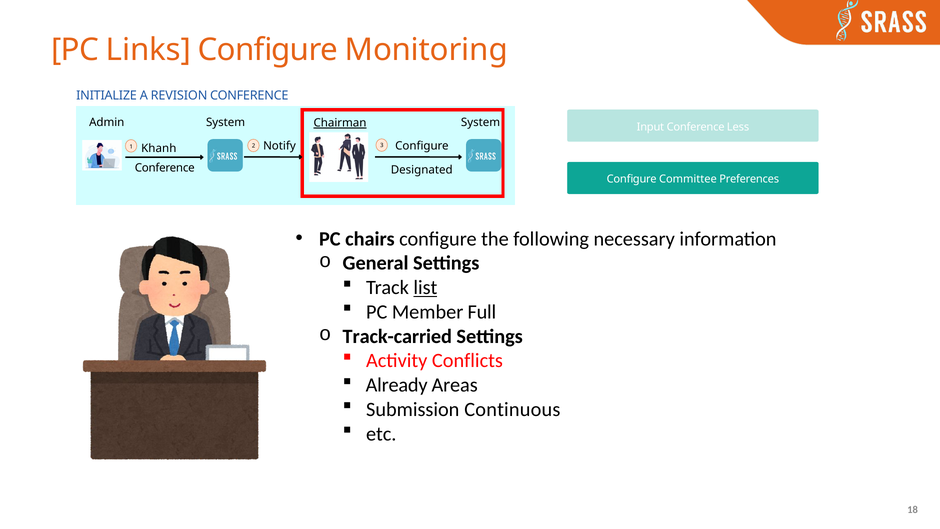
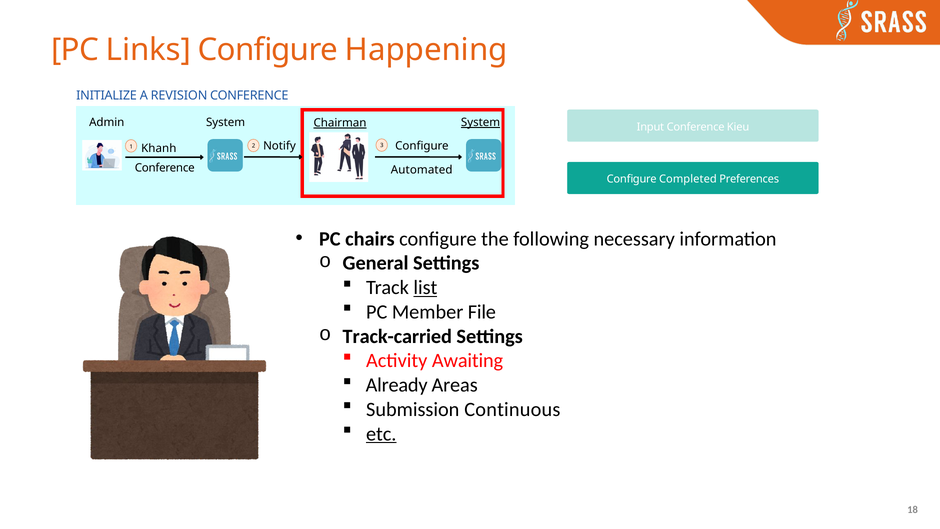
Monitoring: Monitoring -> Happening
System at (481, 123) underline: none -> present
Less: Less -> Kieu
Designated: Designated -> Automated
Committee: Committee -> Completed
Full: Full -> File
Conflicts: Conflicts -> Awaiting
etc underline: none -> present
